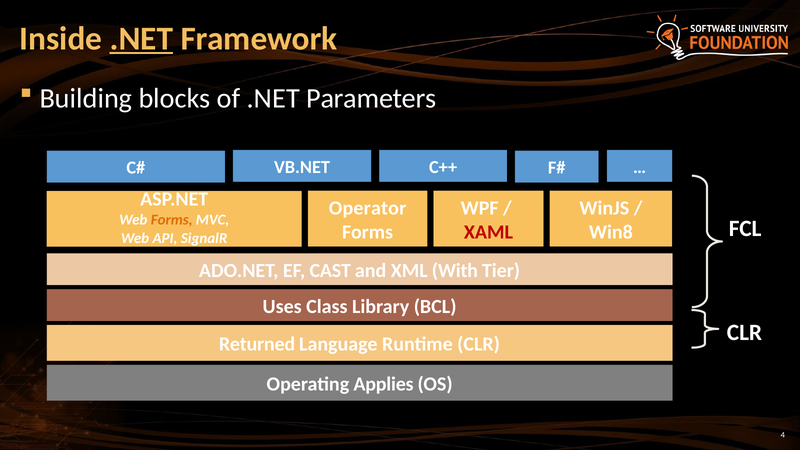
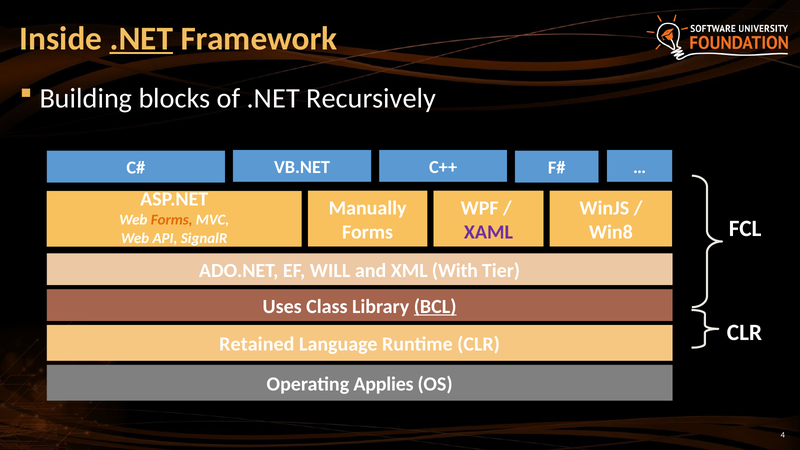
Parameters: Parameters -> Recursively
Operator: Operator -> Manually
XAML colour: red -> purple
CAST: CAST -> WILL
BCL underline: none -> present
Returned: Returned -> Retained
